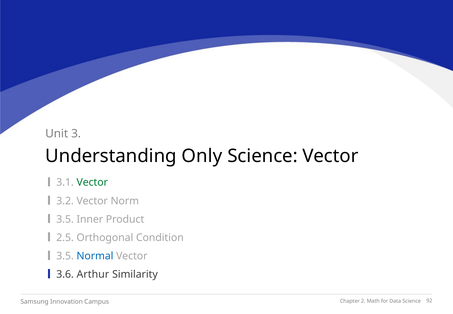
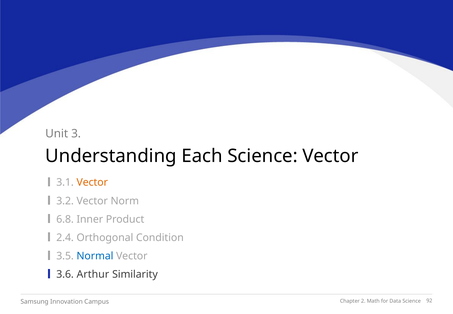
Only: Only -> Each
Vector at (92, 182) colour: green -> orange
3.5 at (65, 219): 3.5 -> 6.8
2.5: 2.5 -> 2.4
